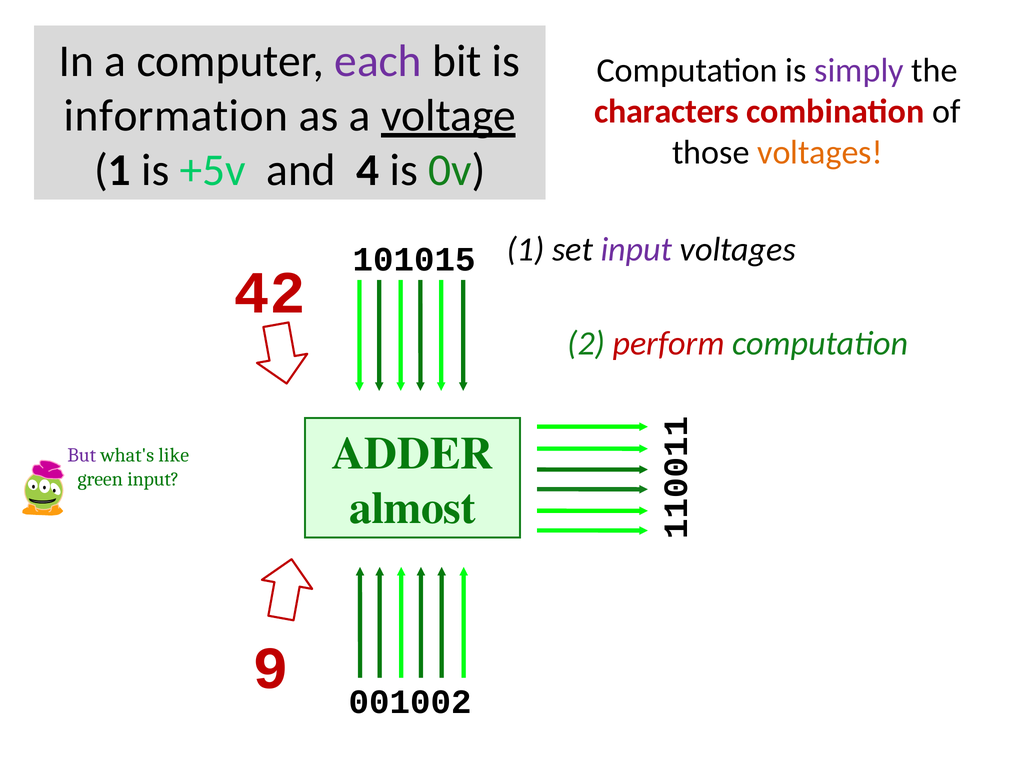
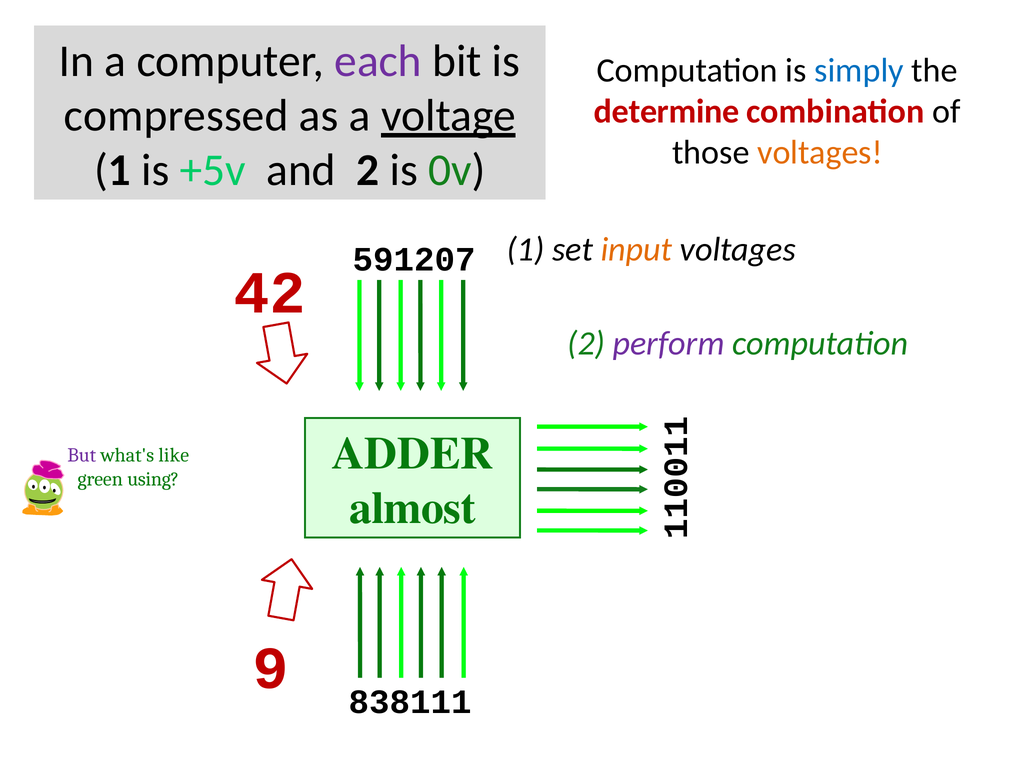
simply colour: purple -> blue
information: information -> compressed
characters: characters -> determine
and 4: 4 -> 2
input at (636, 249) colour: purple -> orange
101015: 101015 -> 591207
perform colour: red -> purple
green input: input -> using
001002: 001002 -> 838111
